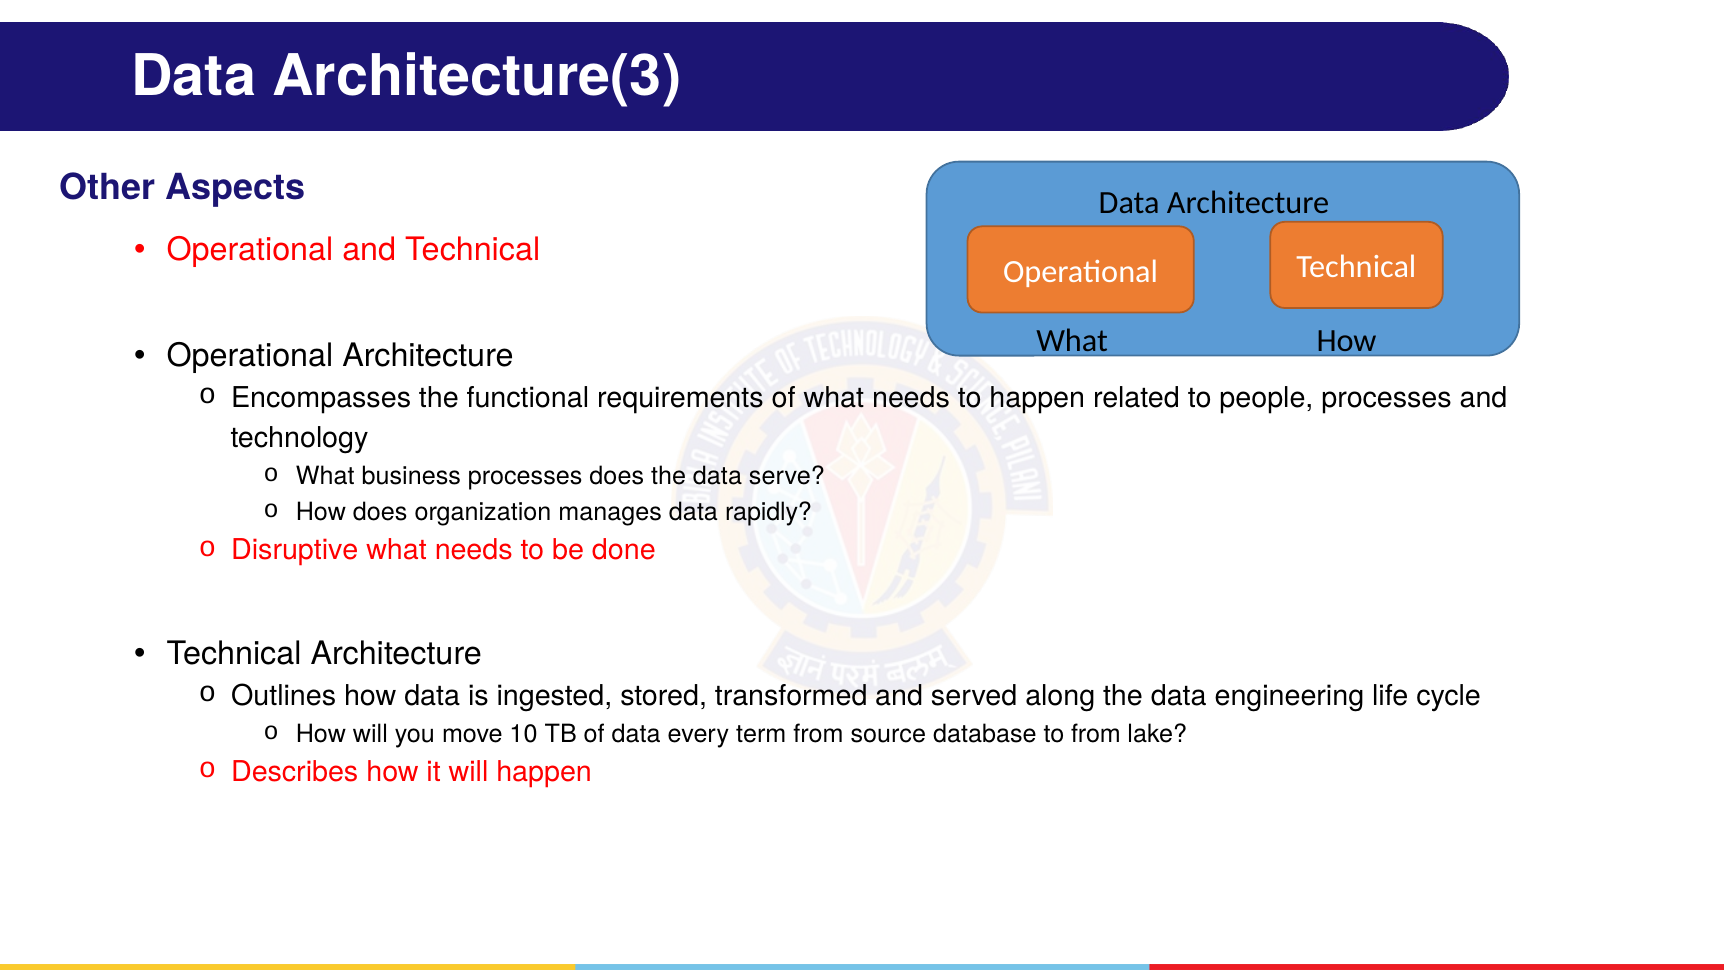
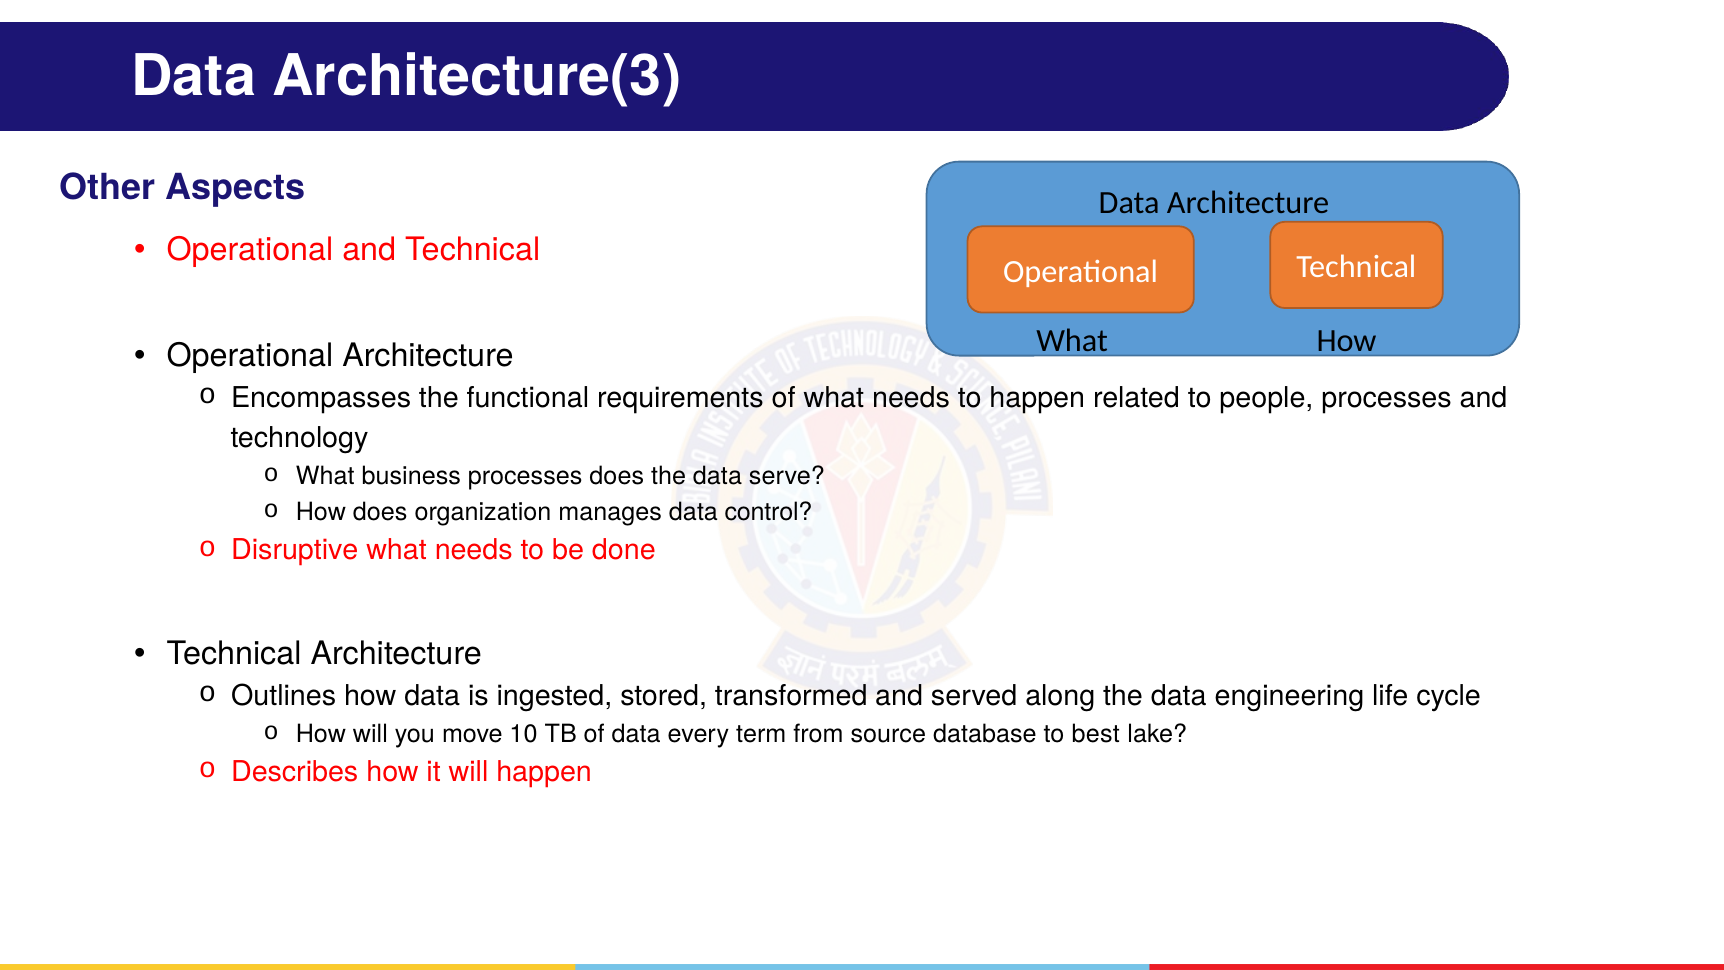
rapidly: rapidly -> control
to from: from -> best
